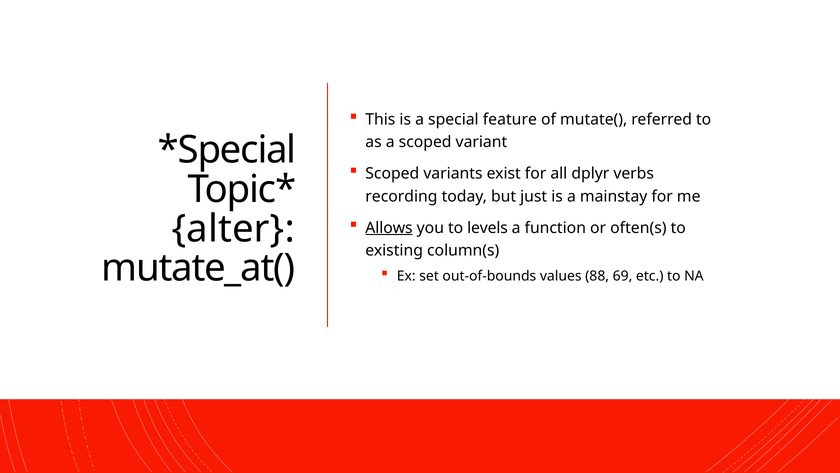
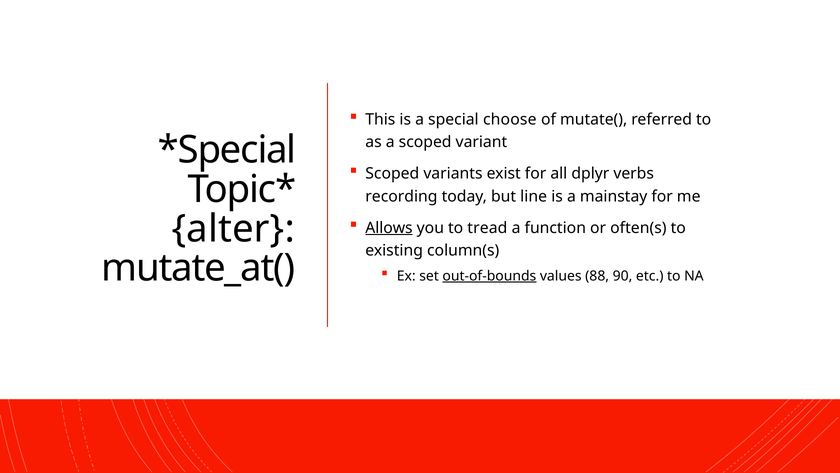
feature: feature -> choose
just: just -> line
levels: levels -> tread
out-of-bounds underline: none -> present
69: 69 -> 90
